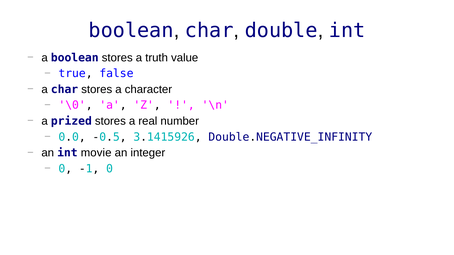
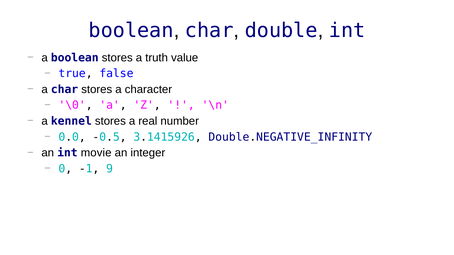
prized: prized -> kennel
-1 0: 0 -> 9
